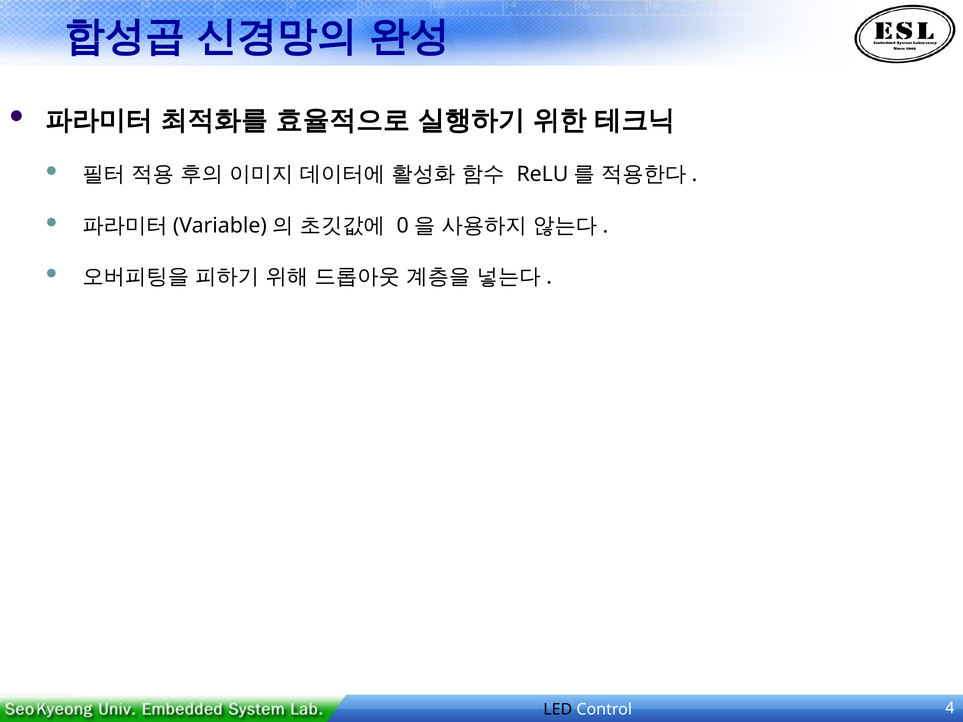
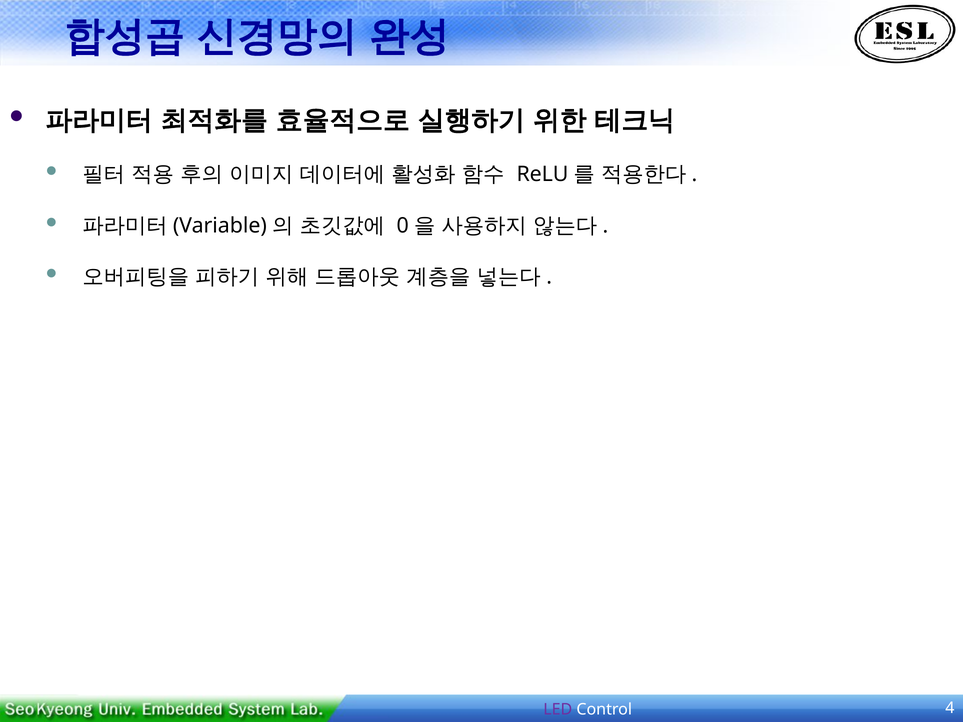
LED colour: black -> purple
